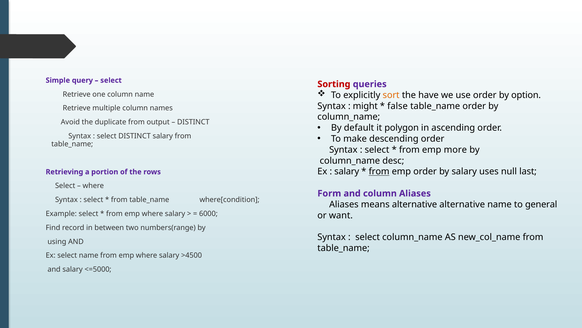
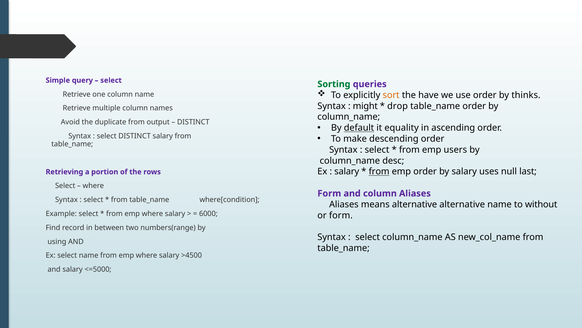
Sorting colour: red -> green
option: option -> thinks
false: false -> drop
default underline: none -> present
polygon: polygon -> equality
more: more -> users
general: general -> without
or want: want -> form
